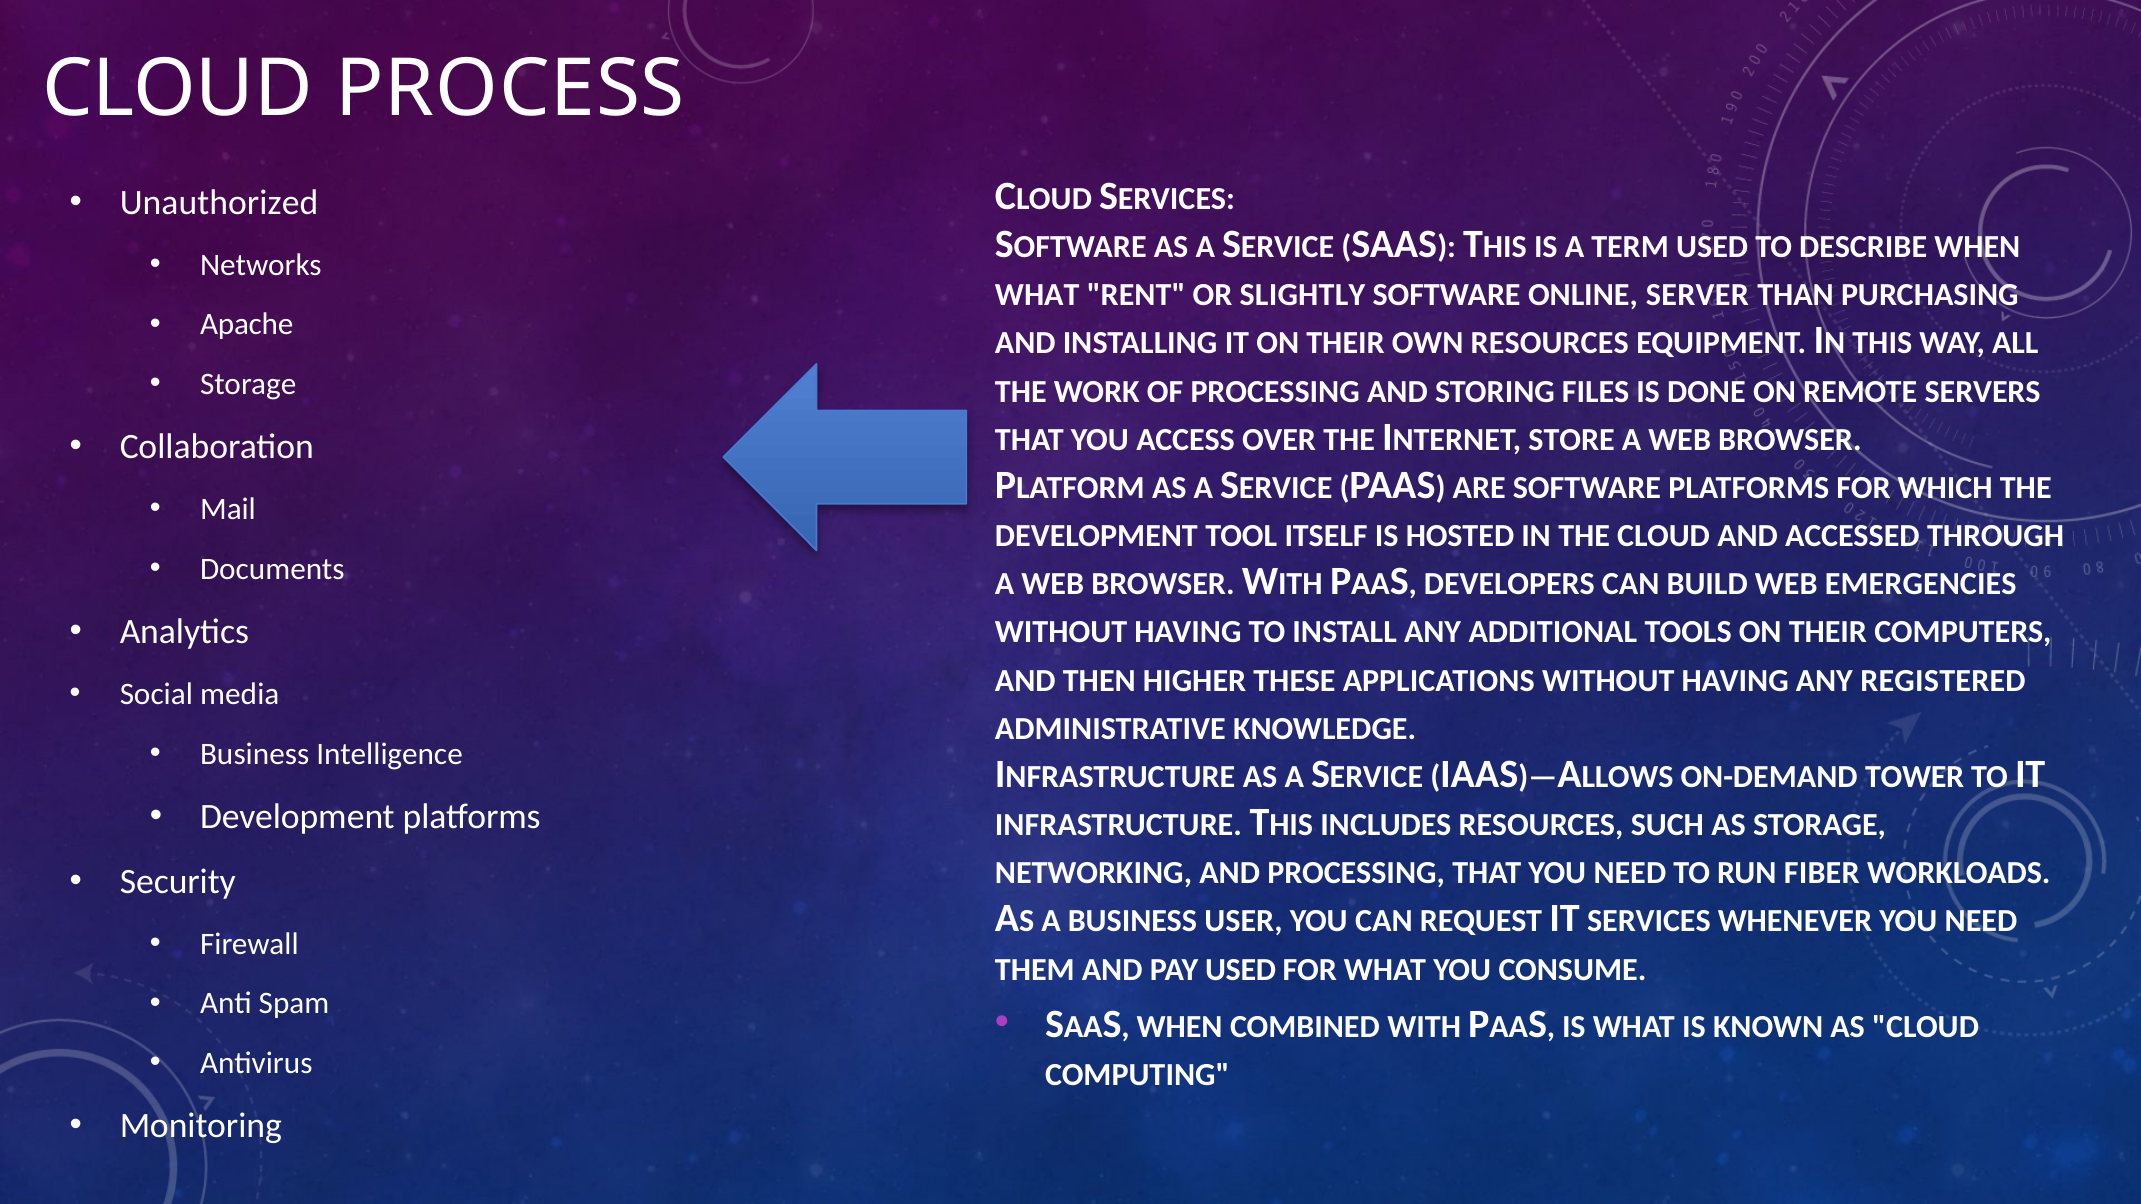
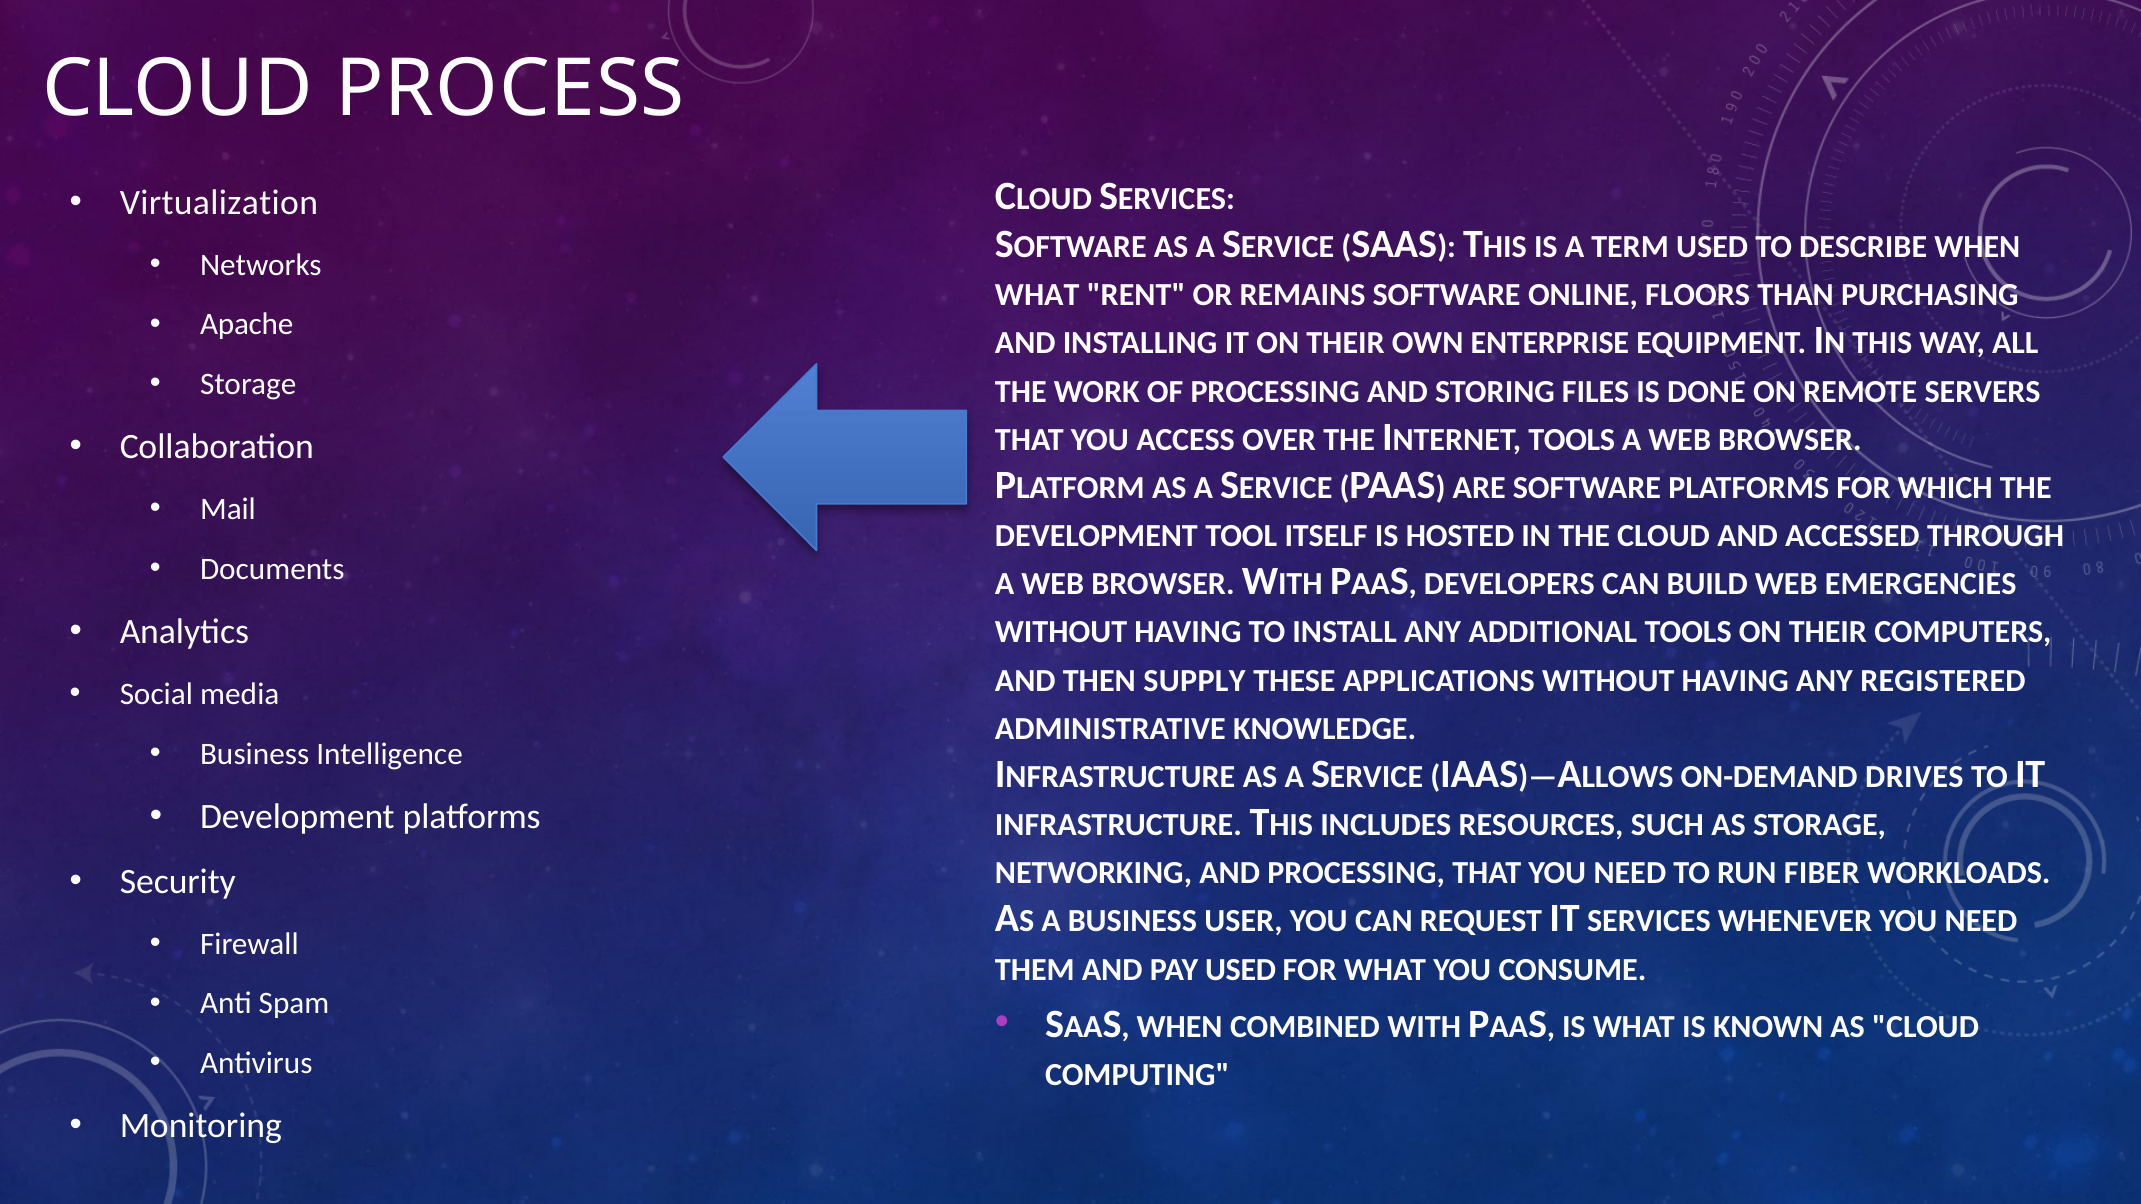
Unauthorized: Unauthorized -> Virtualization
SLIGHTLY: SLIGHTLY -> REMAINS
SERVER: SERVER -> FLOORS
OWN RESOURCES: RESOURCES -> ENTERPRISE
STORE at (1572, 440): STORE -> TOOLS
HIGHER: HIGHER -> SUPPLY
TOWER: TOWER -> DRIVES
